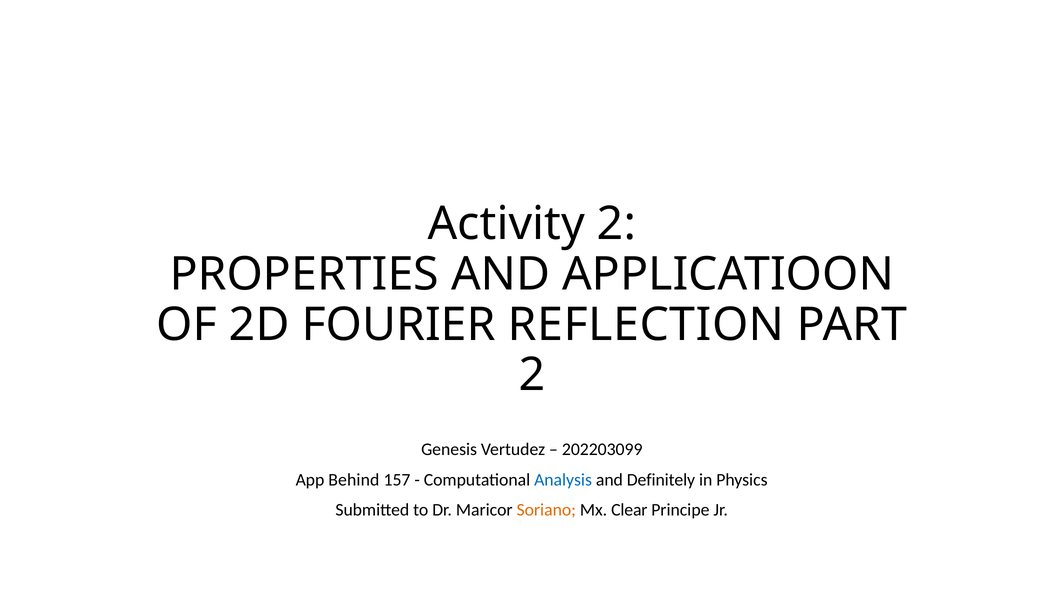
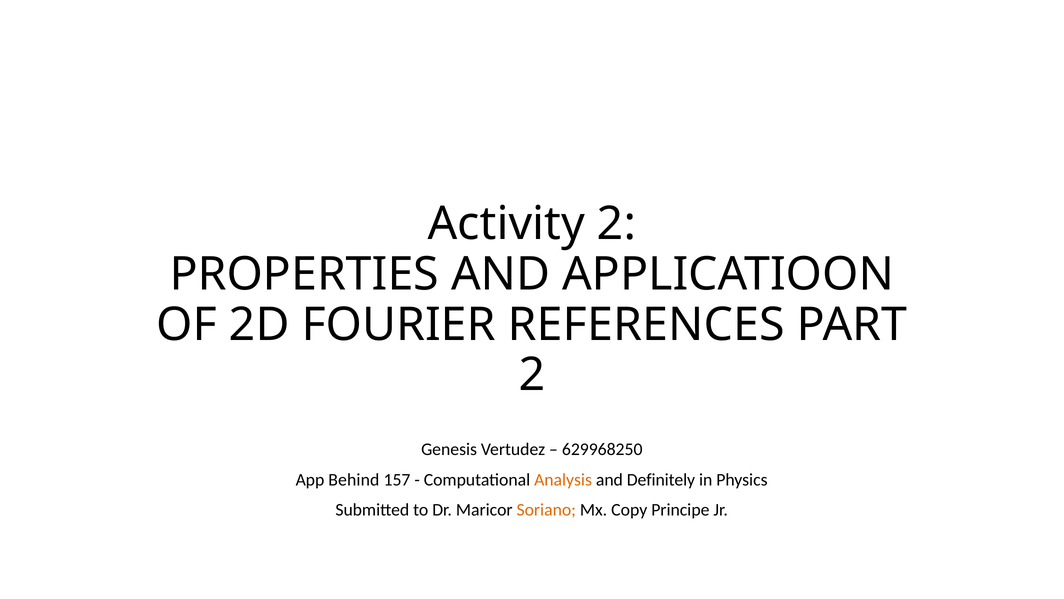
REFLECTION: REFLECTION -> REFERENCES
202203099: 202203099 -> 629968250
Analysis colour: blue -> orange
Clear: Clear -> Copy
